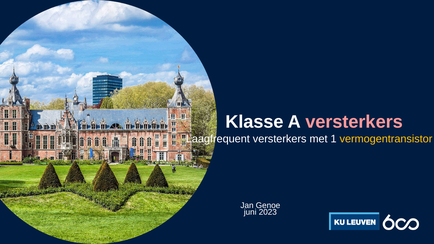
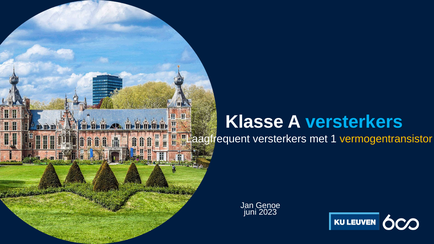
versterkers at (354, 122) colour: pink -> light blue
